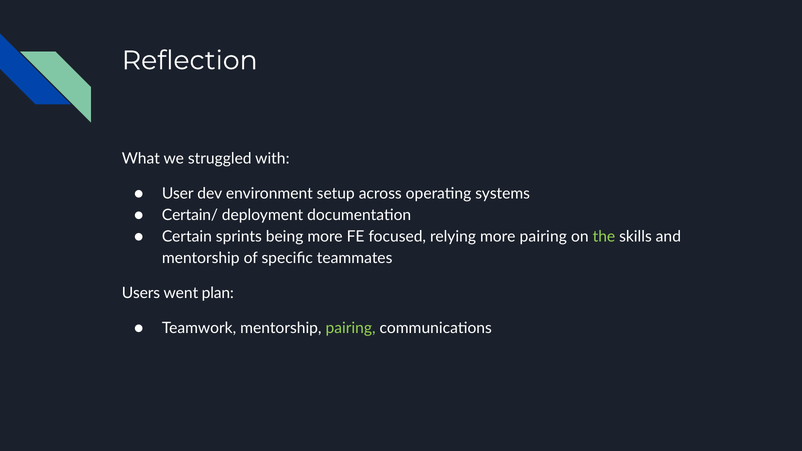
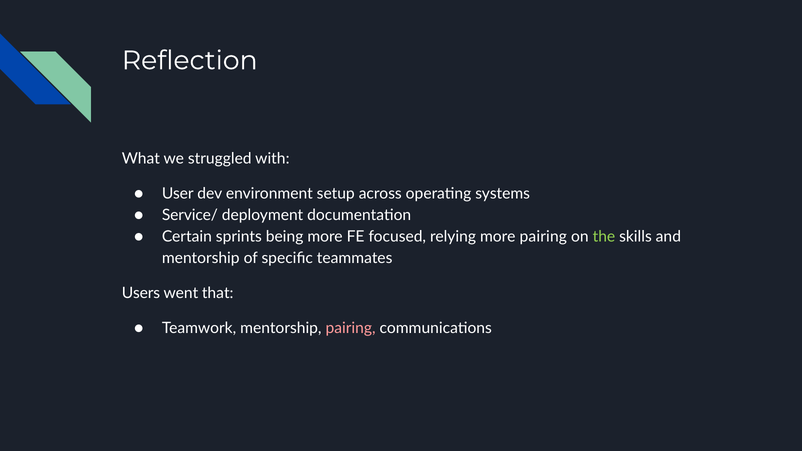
Certain/: Certain/ -> Service/
plan: plan -> that
pairing at (351, 328) colour: light green -> pink
